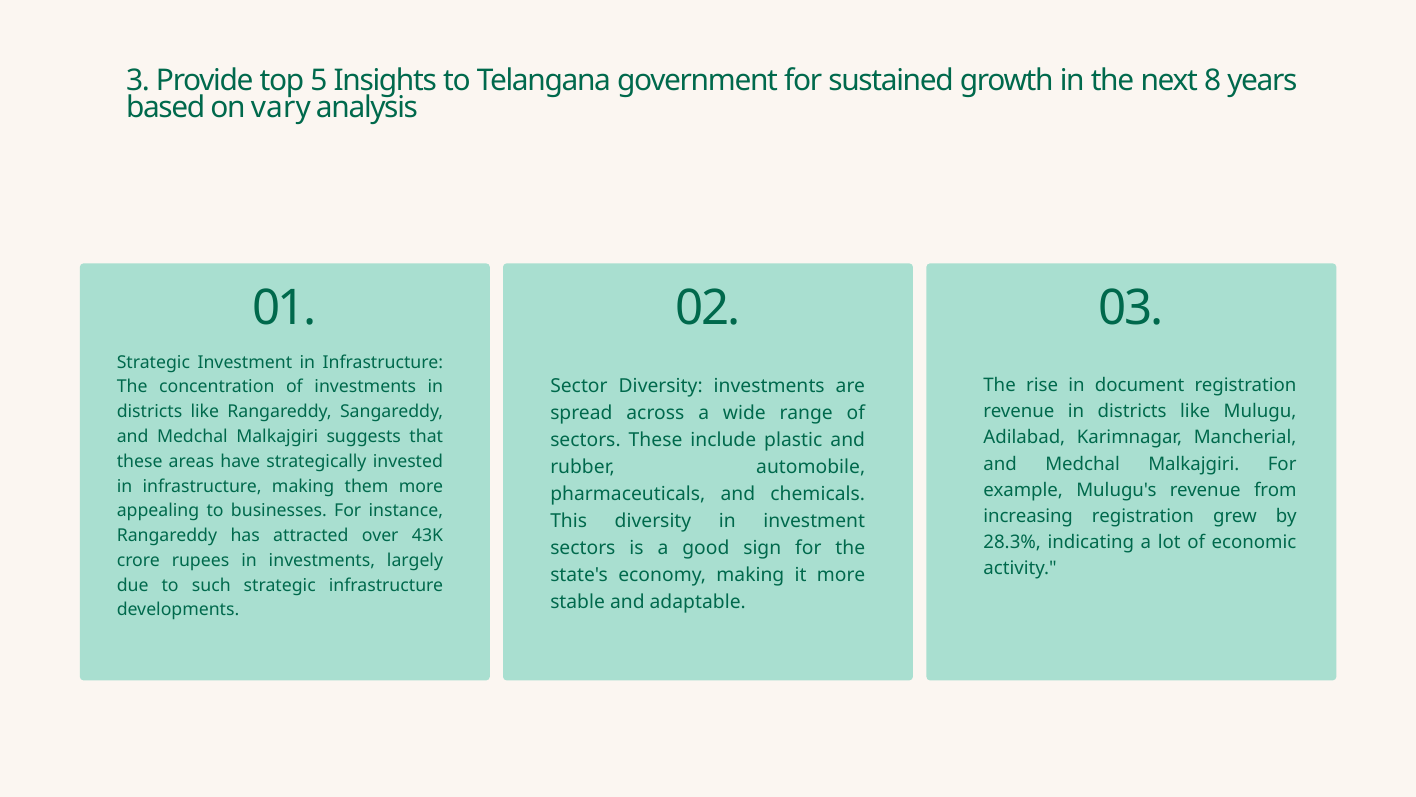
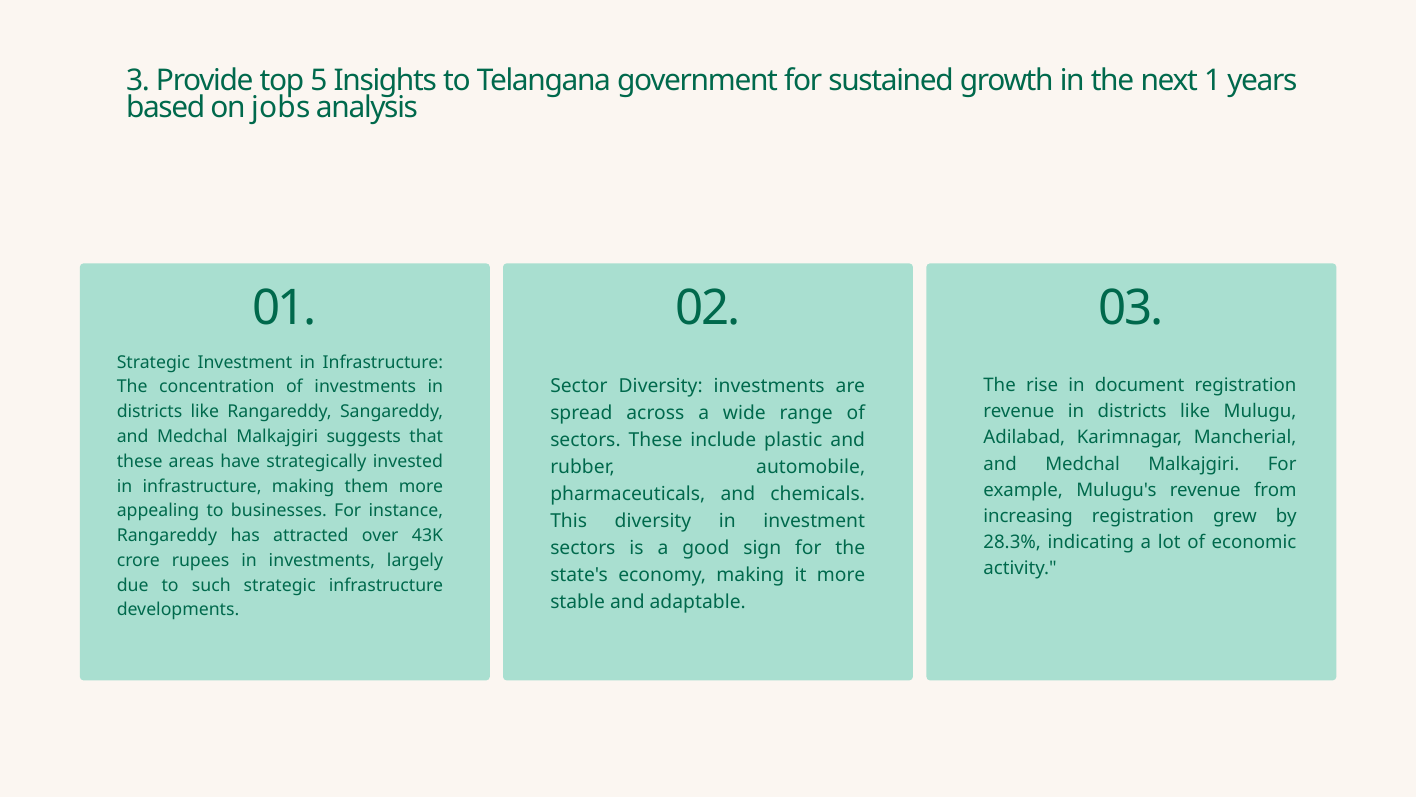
8: 8 -> 1
vary: vary -> jobs
